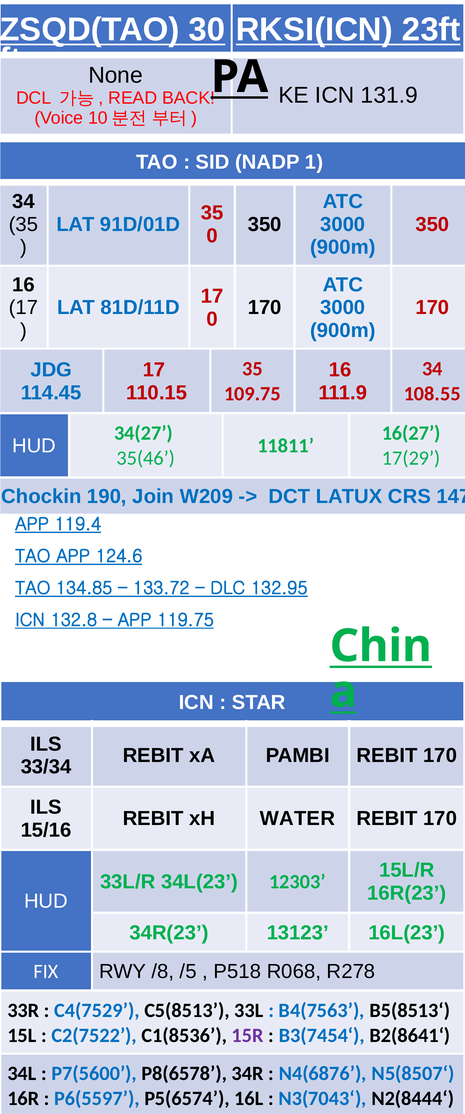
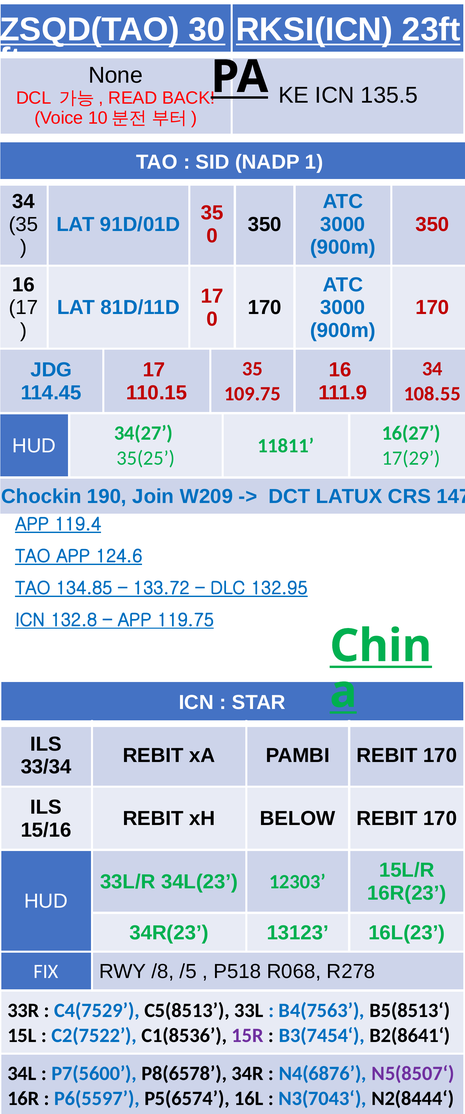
131.9: 131.9 -> 135.5
35(46: 35(46 -> 35(25
WATER: WATER -> BELOW
N5(8507‘ colour: blue -> purple
